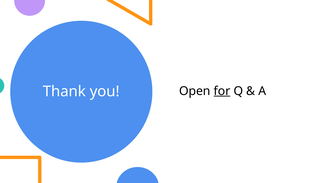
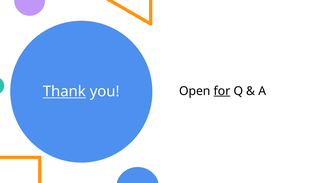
Thank underline: none -> present
